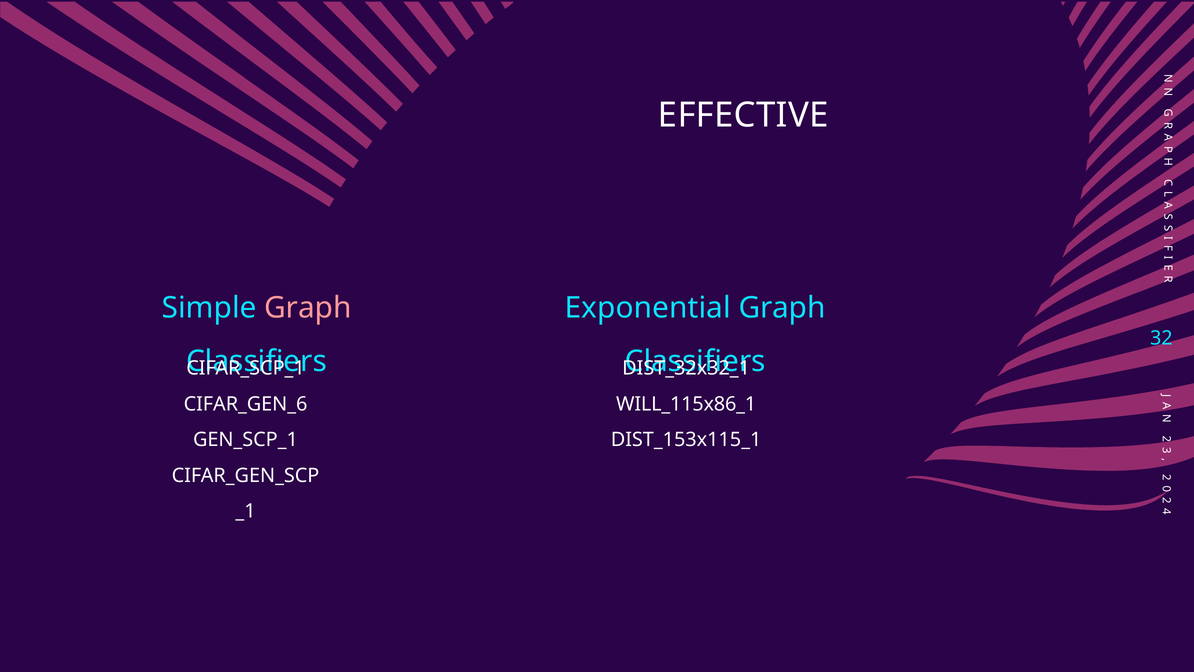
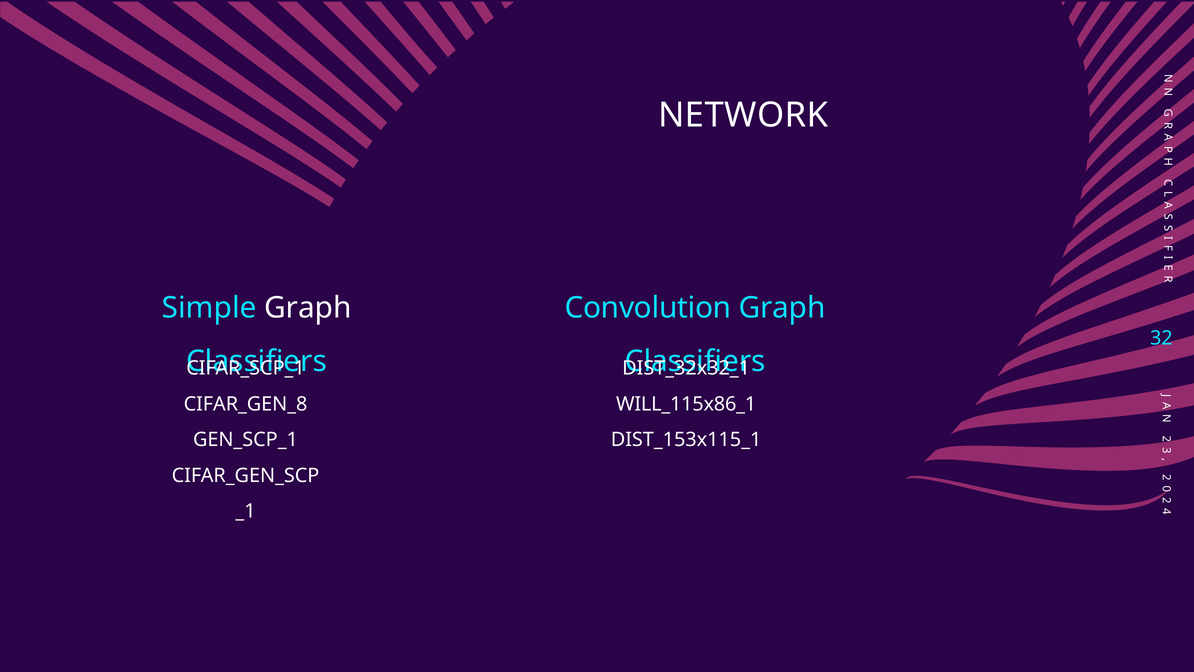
EFFECTIVE: EFFECTIVE -> NETWORK
Graph at (308, 308) colour: pink -> white
Exponential: Exponential -> Convolution
CIFAR_GEN_6: CIFAR_GEN_6 -> CIFAR_GEN_8
